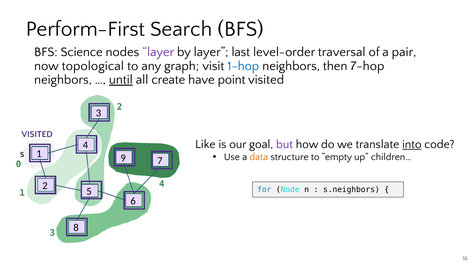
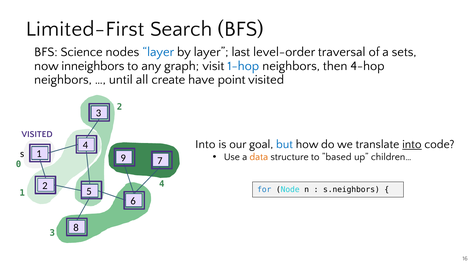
Perform-First: Perform-First -> Limited-First
layer at (158, 52) colour: purple -> blue
pair: pair -> sets
topological: topological -> inneighbors
7-hop: 7-hop -> 4-hop
until underline: present -> none
Like at (205, 144): Like -> Into
but colour: purple -> blue
”empty: ”empty -> ”based
